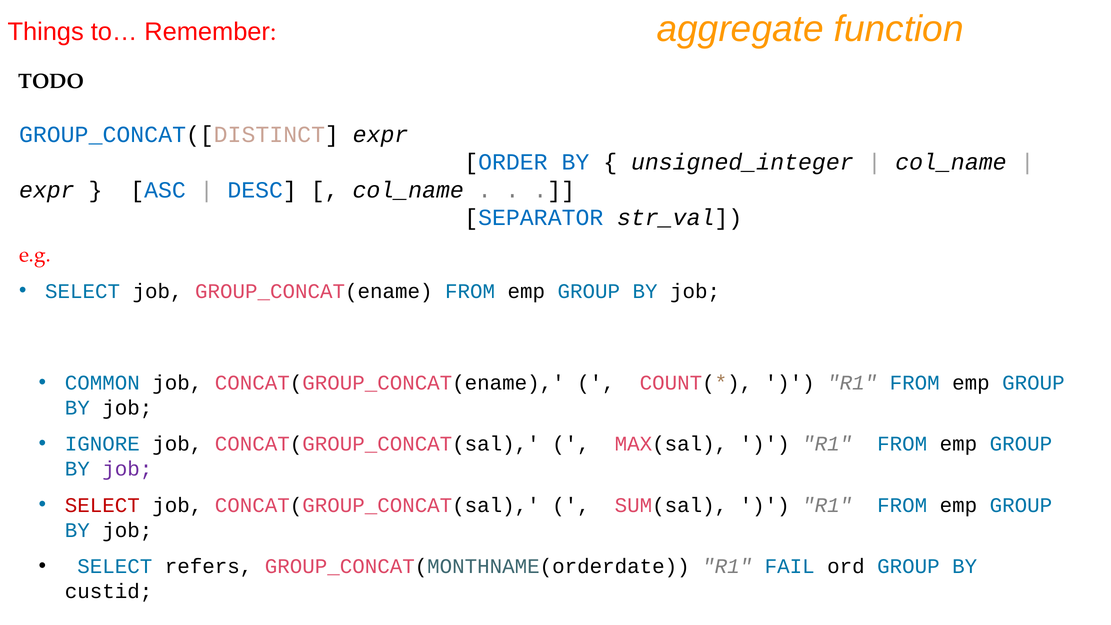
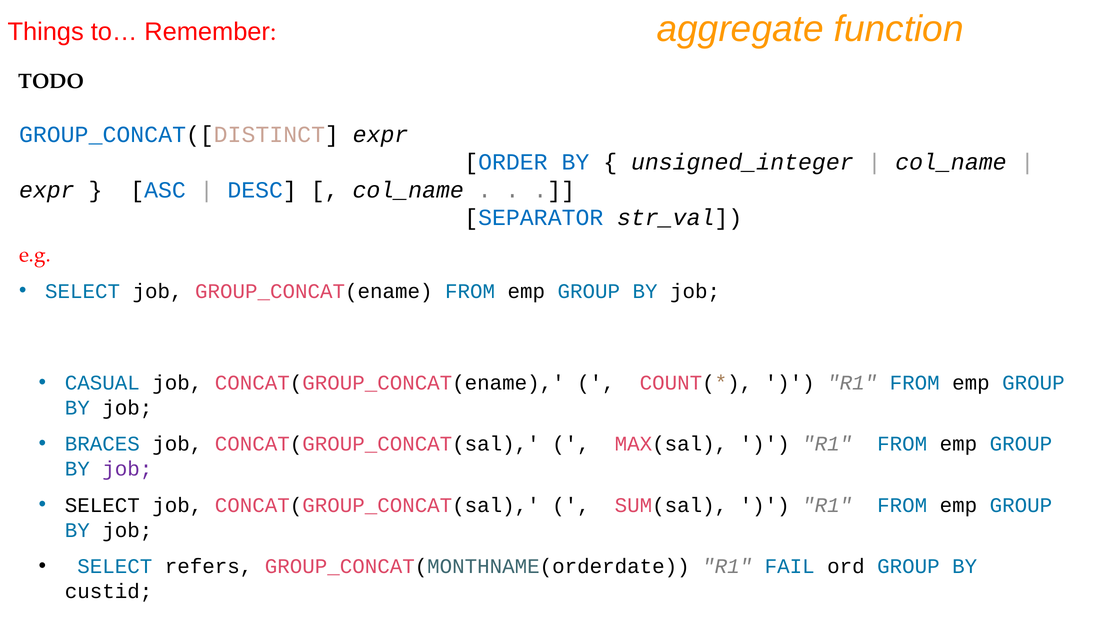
COMMON: COMMON -> CASUAL
IGNORE: IGNORE -> BRACES
SELECT at (102, 505) colour: red -> black
